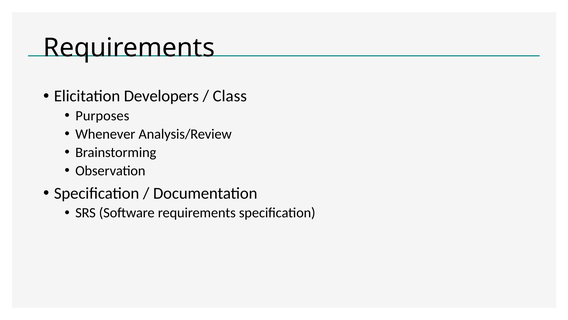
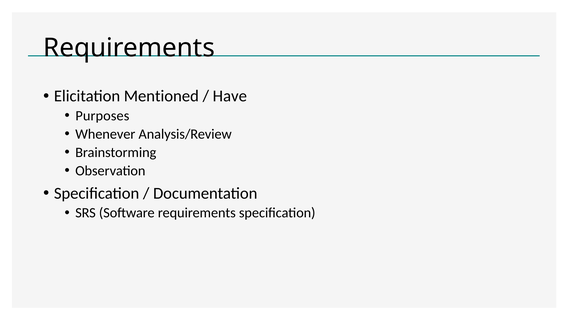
Developers: Developers -> Mentioned
Class: Class -> Have
